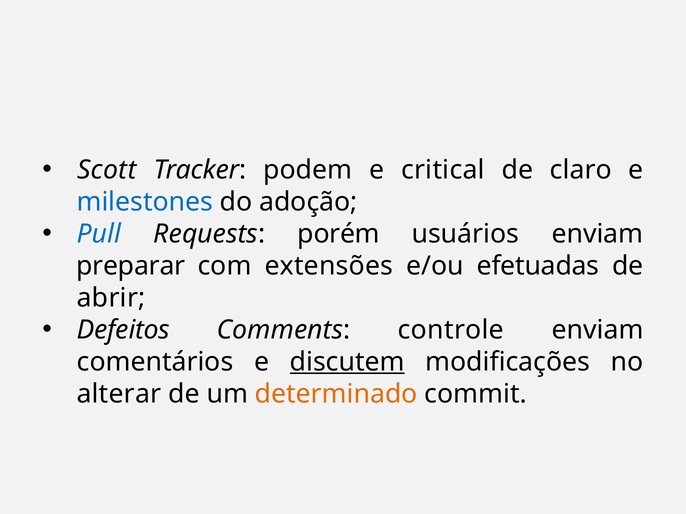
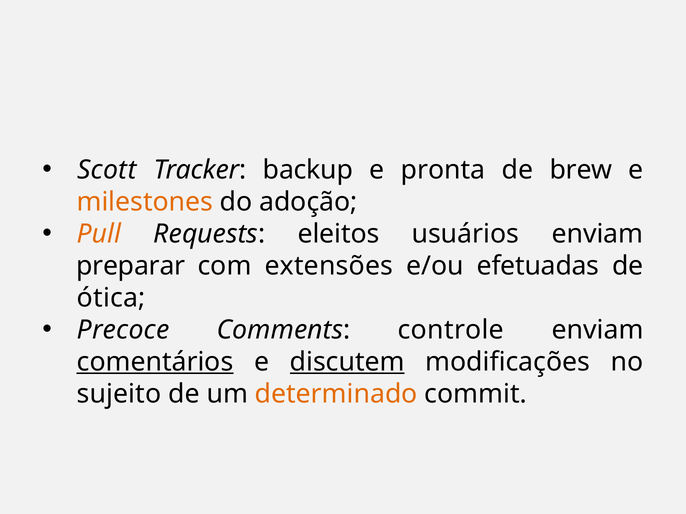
podem: podem -> backup
critical: critical -> pronta
claro: claro -> brew
milestones colour: blue -> orange
Pull colour: blue -> orange
porém: porém -> eleitos
abrir: abrir -> ótica
Defeitos: Defeitos -> Precoce
comentários underline: none -> present
alterar: alterar -> sujeito
